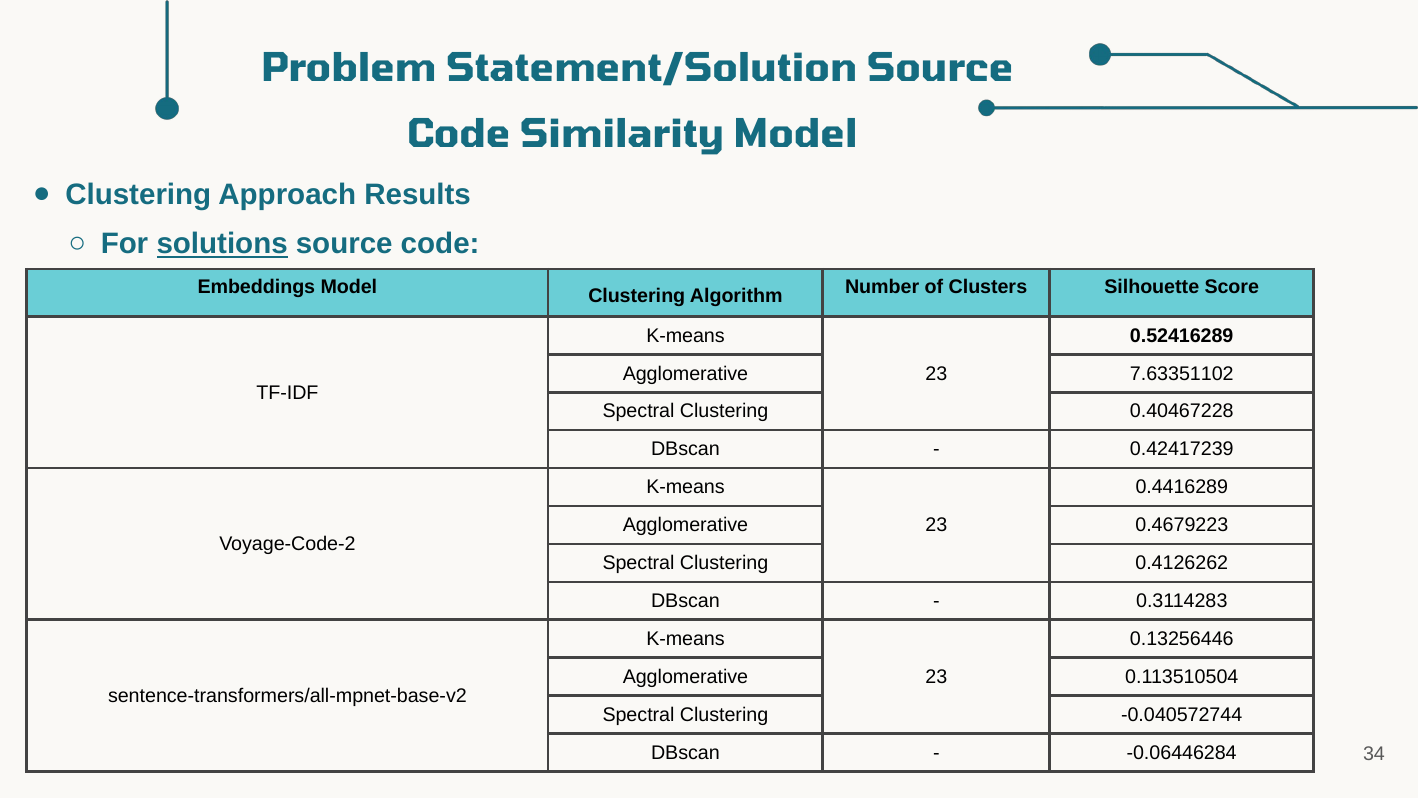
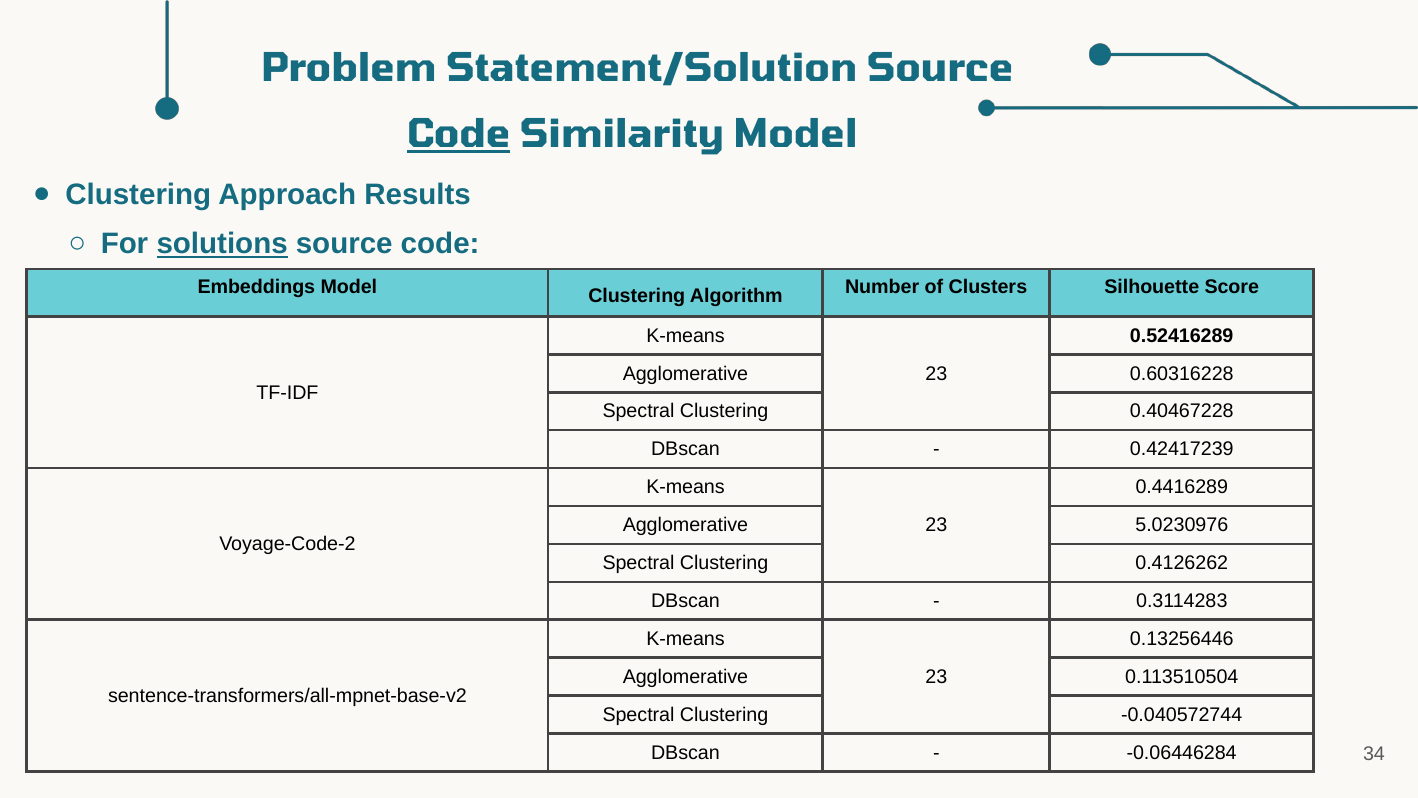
Code at (459, 135) underline: none -> present
7.63351102: 7.63351102 -> 0.60316228
0.4679223: 0.4679223 -> 5.0230976
